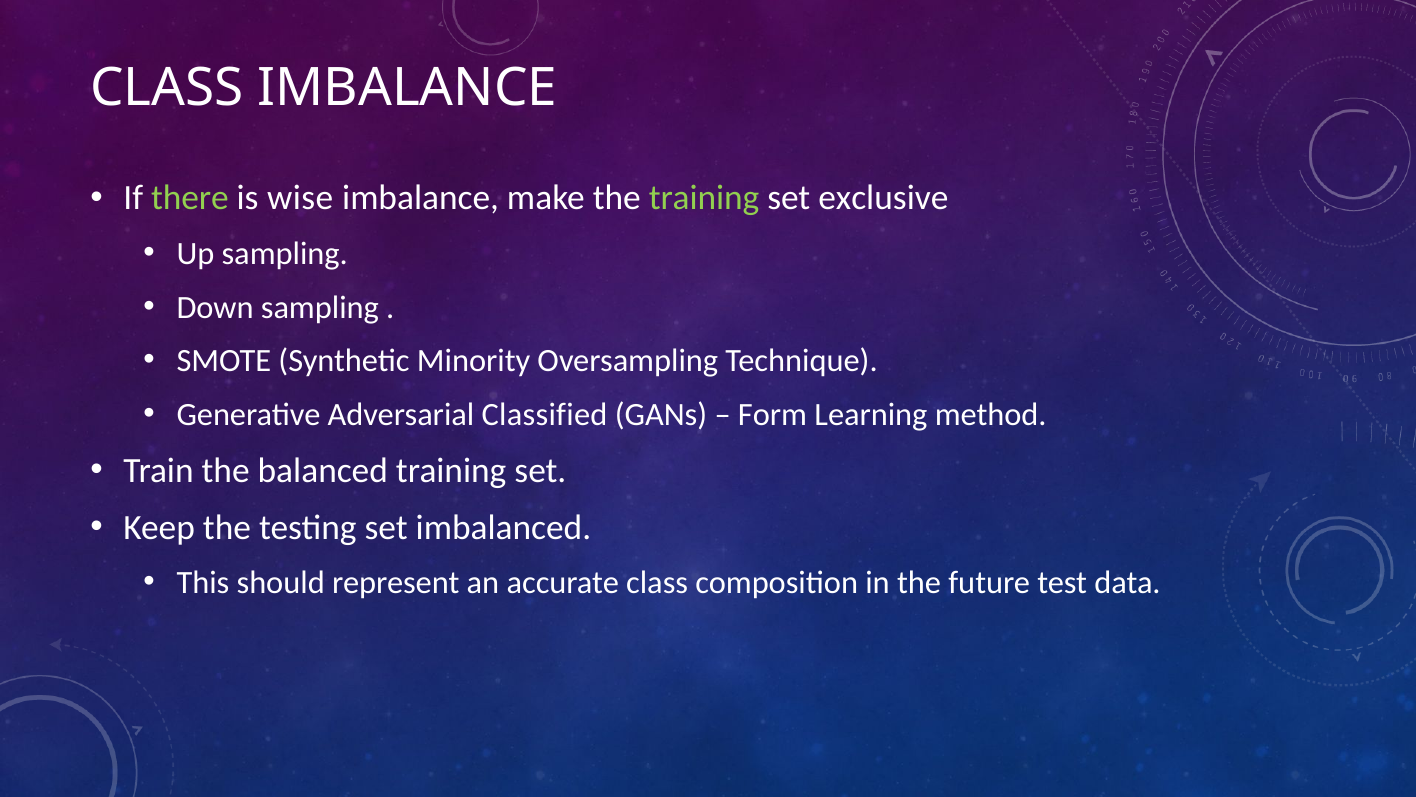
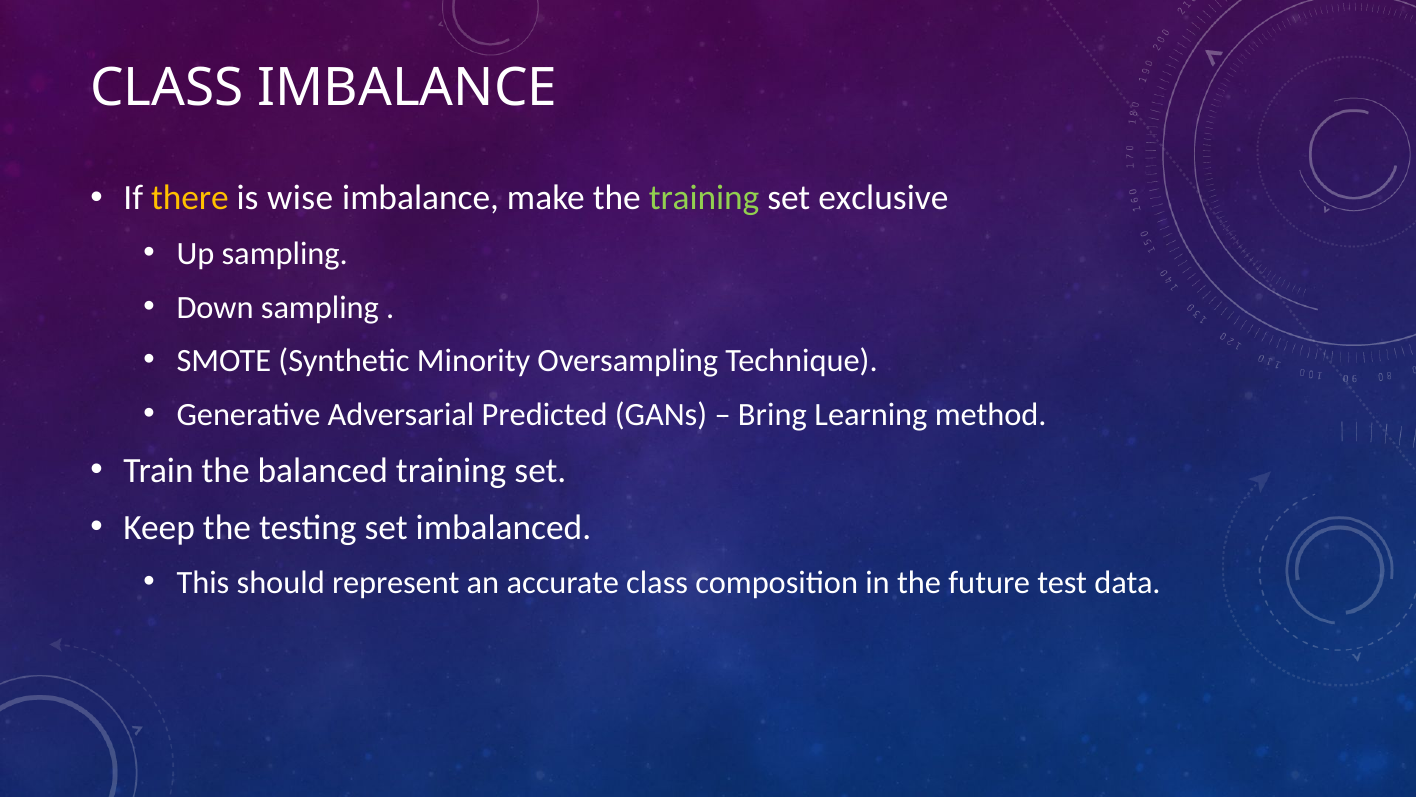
there colour: light green -> yellow
Classified: Classified -> Predicted
Form: Form -> Bring
